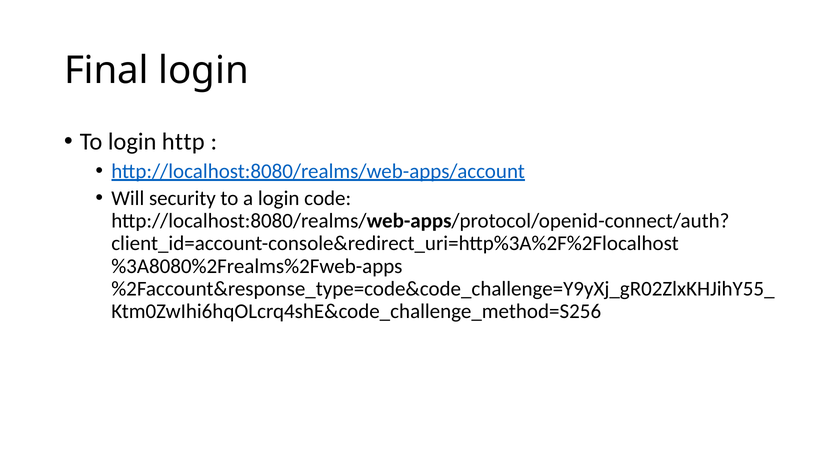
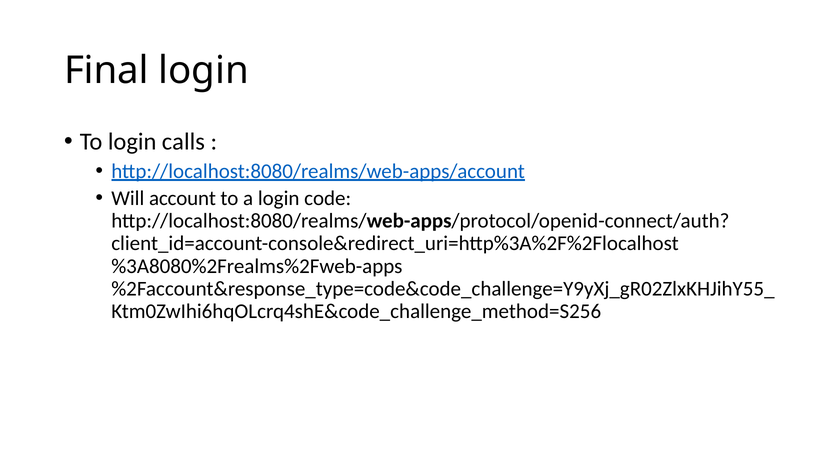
http: http -> calls
security: security -> account
